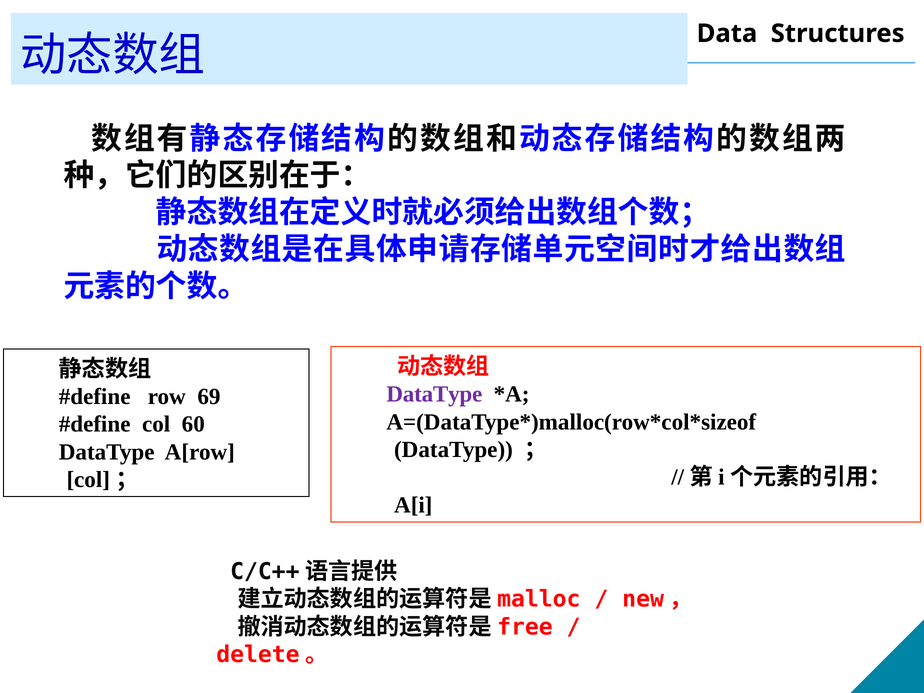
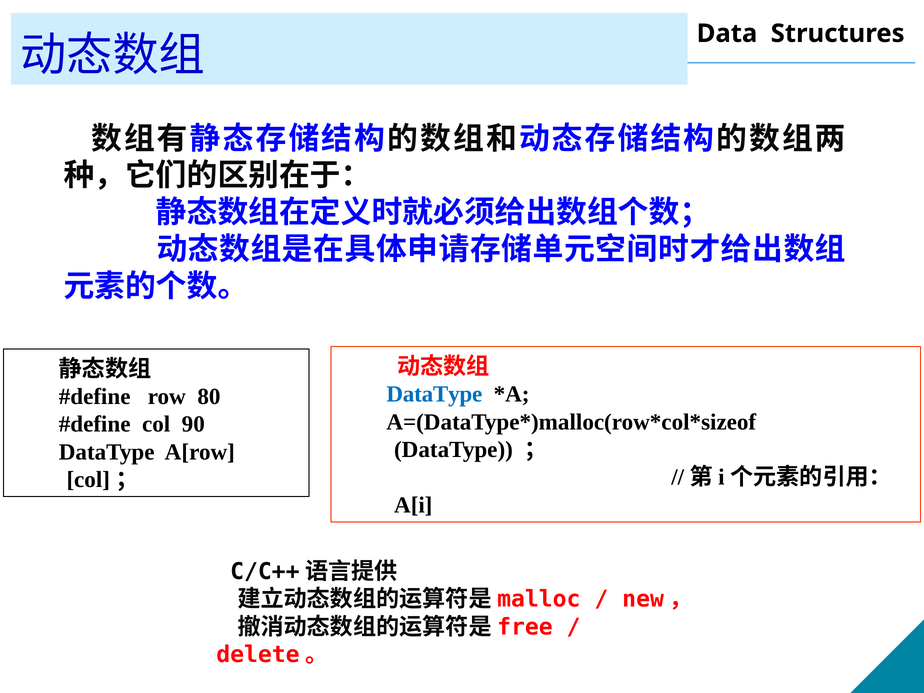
DataType at (434, 394) colour: purple -> blue
69: 69 -> 80
60: 60 -> 90
